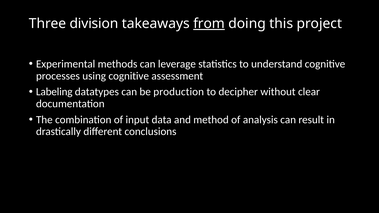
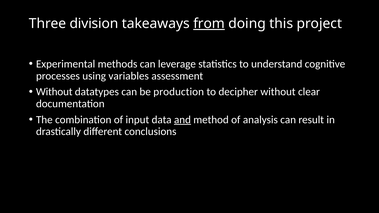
using cognitive: cognitive -> variables
Labeling at (54, 92): Labeling -> Without
and underline: none -> present
